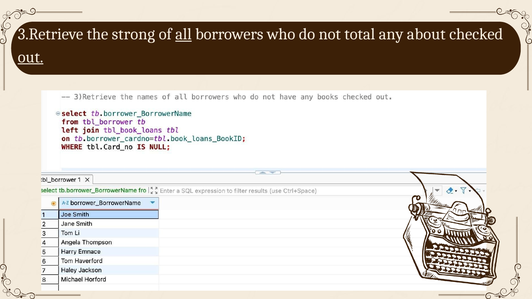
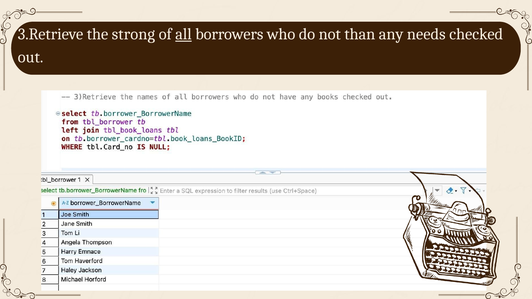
total: total -> than
about: about -> needs
out underline: present -> none
